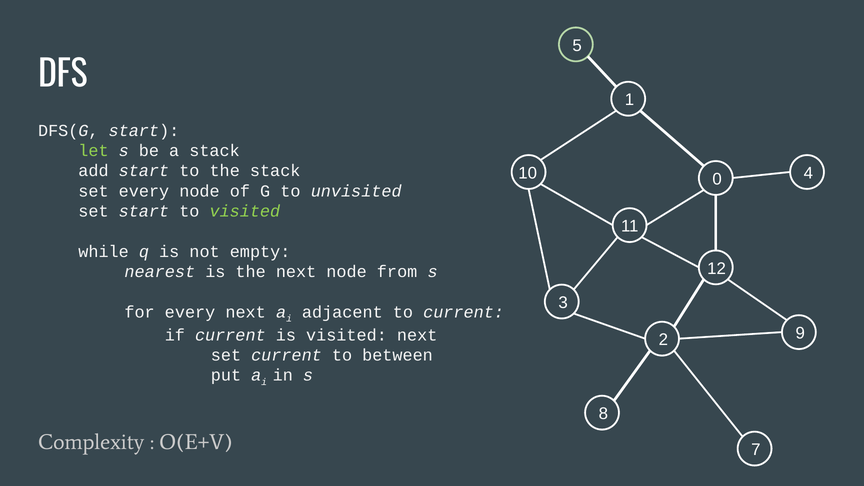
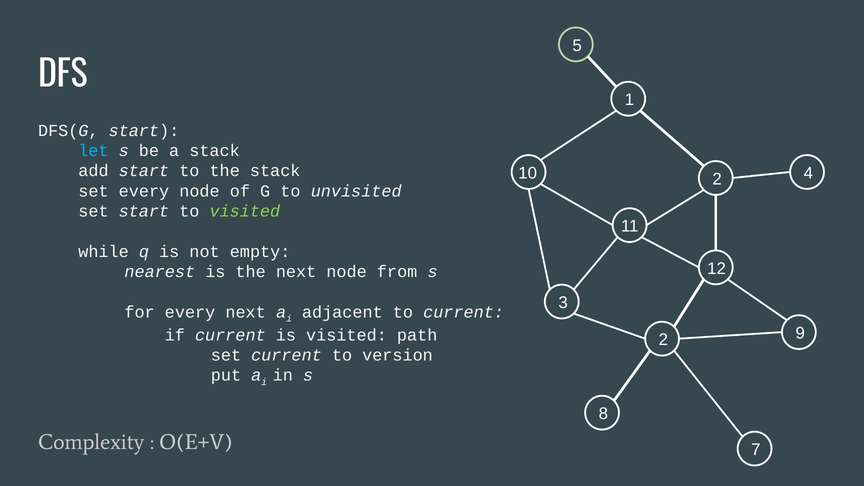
let colour: light green -> light blue
10 0: 0 -> 2
visited next: next -> path
between: between -> version
